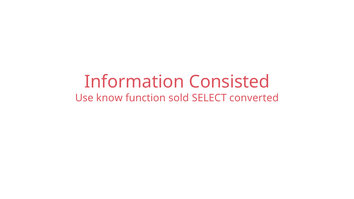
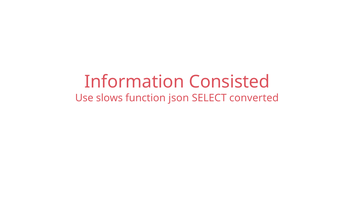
know: know -> slows
sold: sold -> json
